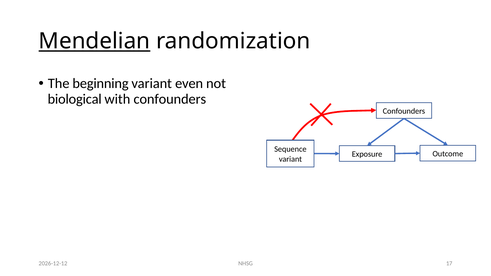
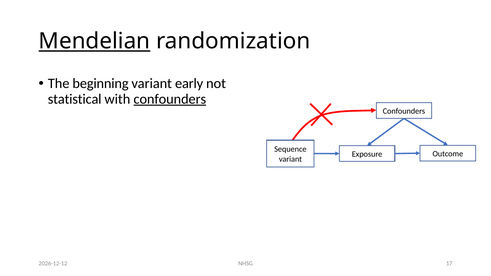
even: even -> early
biological: biological -> statistical
confounders at (170, 99) underline: none -> present
